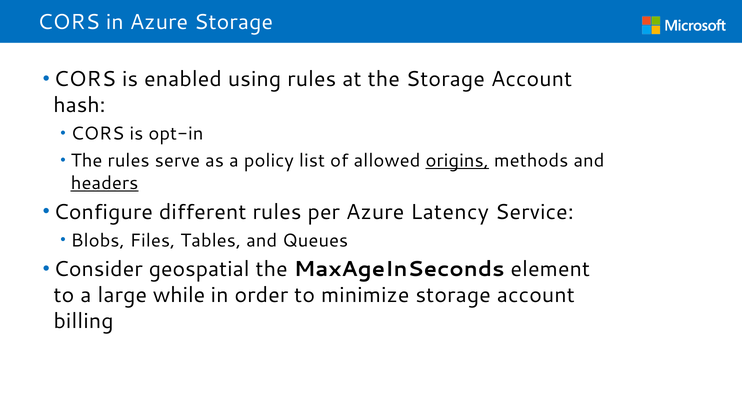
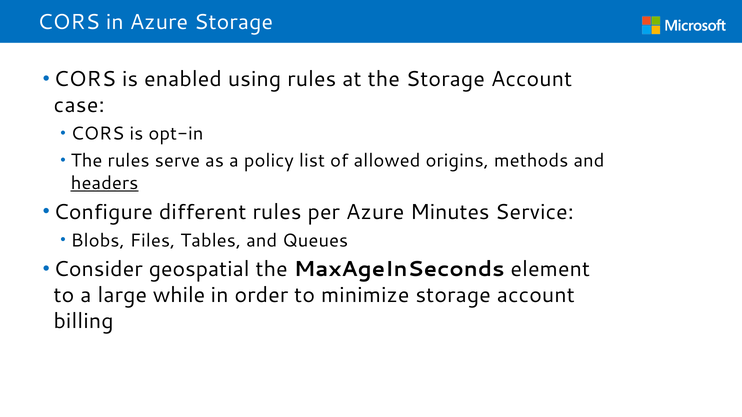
hash: hash -> case
origins underline: present -> none
Latency: Latency -> Minutes
